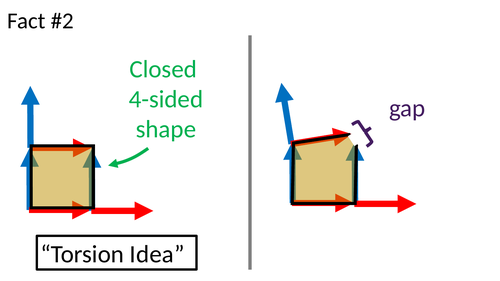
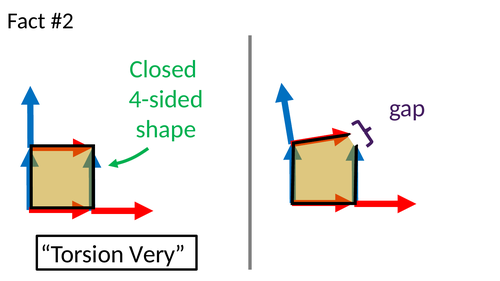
Idea: Idea -> Very
